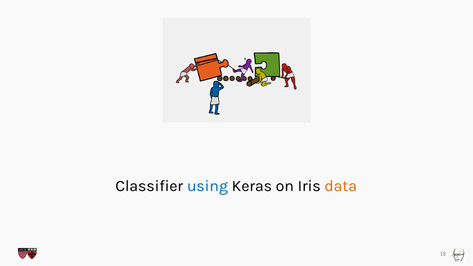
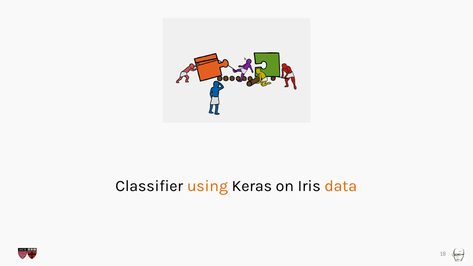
using colour: blue -> orange
